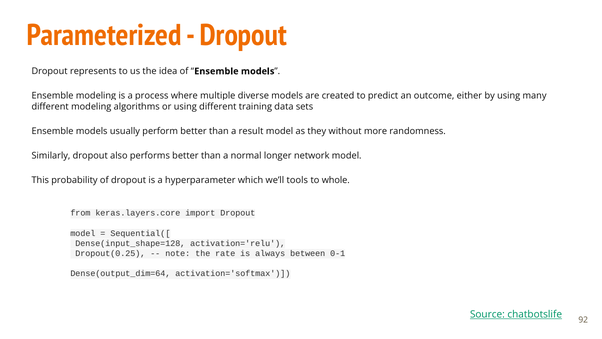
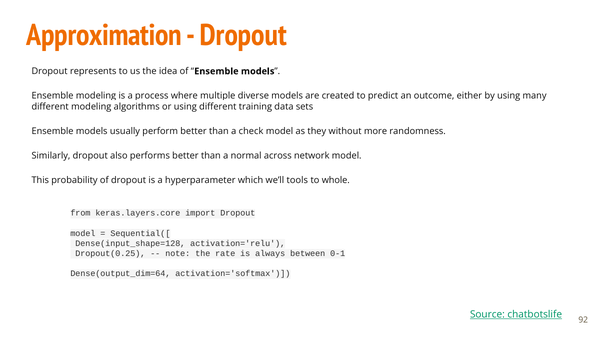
Parameterized: Parameterized -> Approximation
result: result -> check
longer: longer -> across
